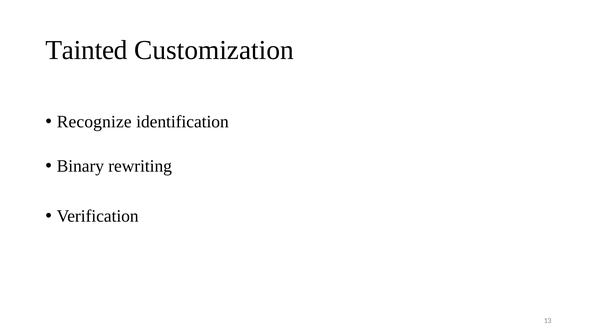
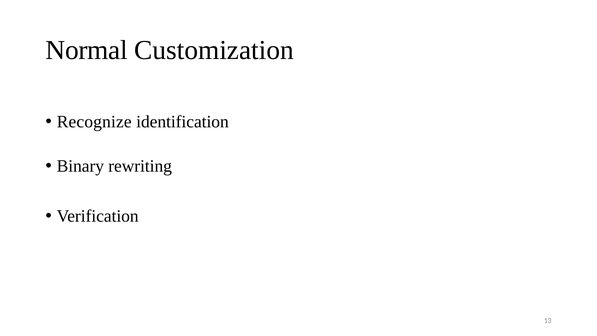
Tainted: Tainted -> Normal
